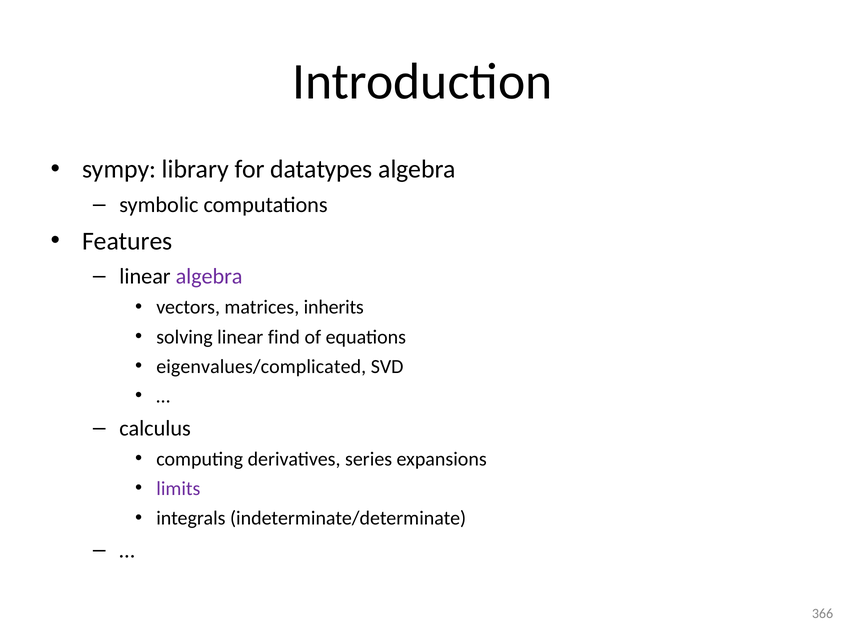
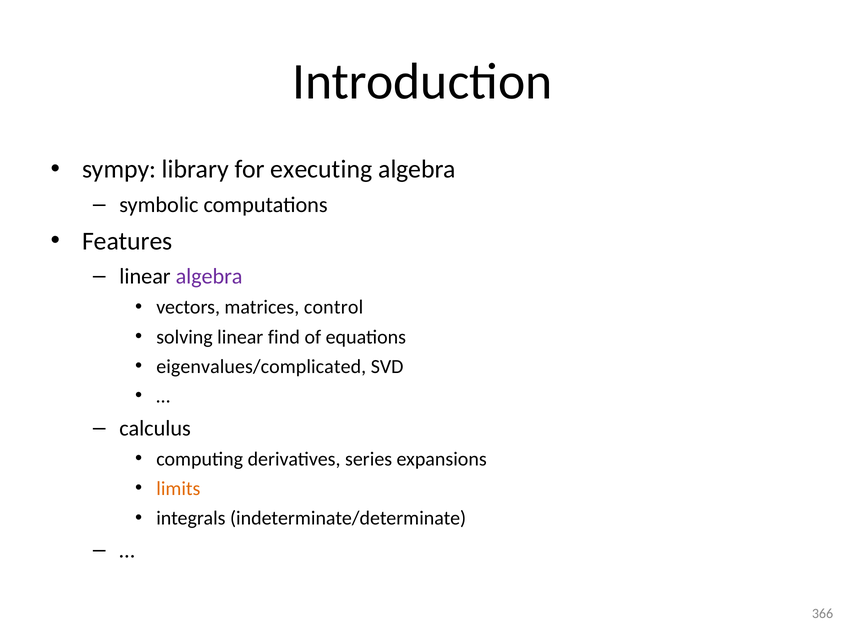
datatypes: datatypes -> executing
inherits: inherits -> control
limits colour: purple -> orange
